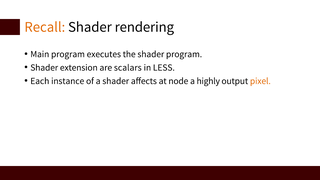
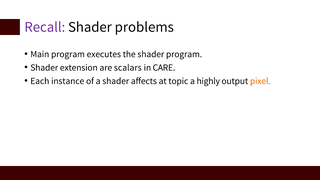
Recall colour: orange -> purple
rendering: rendering -> problems
LESS: LESS -> CARE
node: node -> topic
